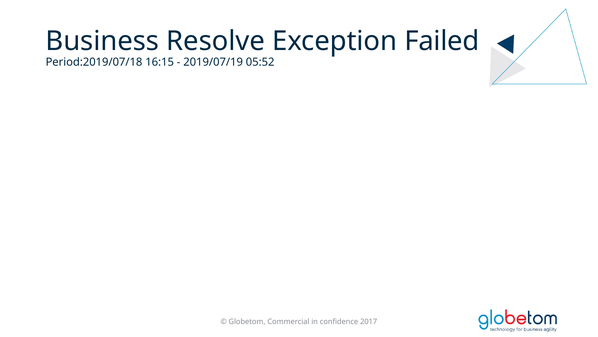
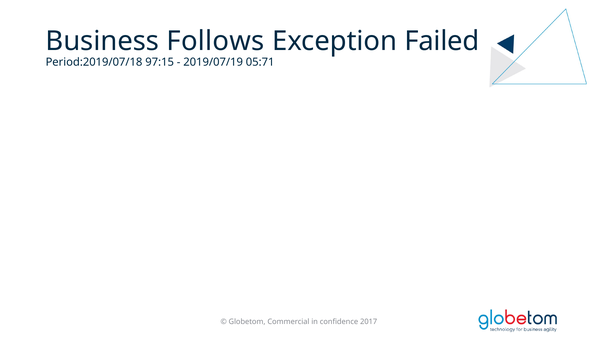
Resolve: Resolve -> Follows
16:15: 16:15 -> 97:15
05:52: 05:52 -> 05:71
